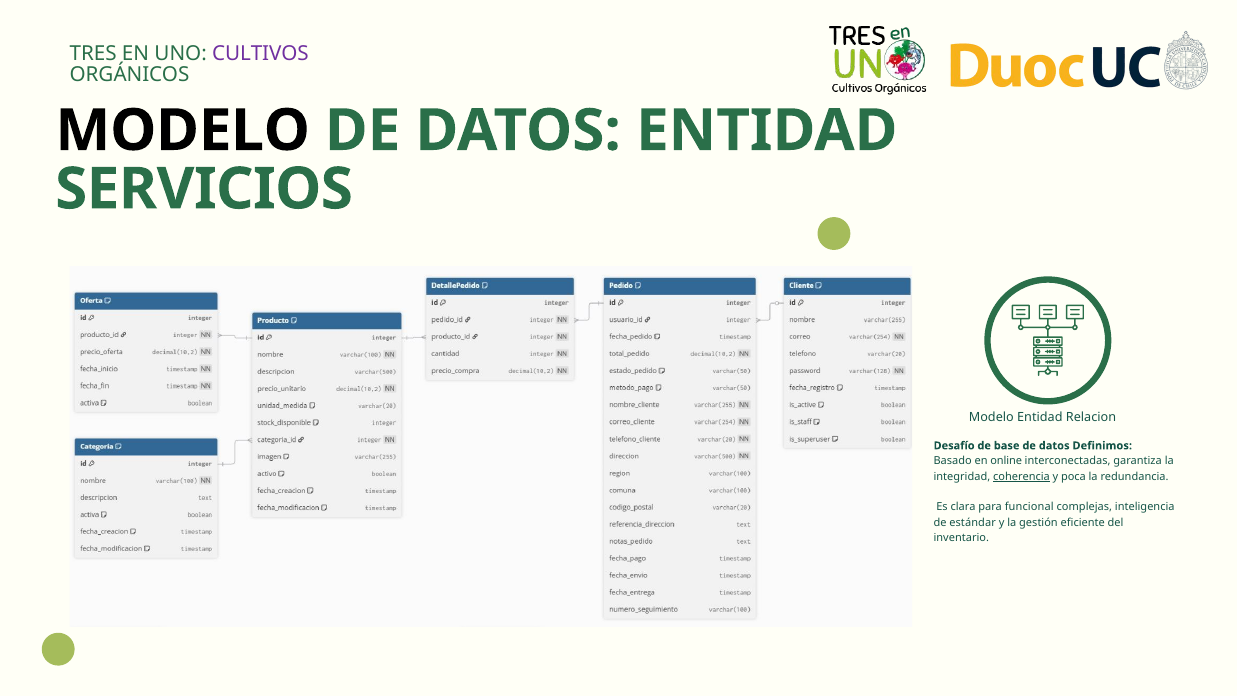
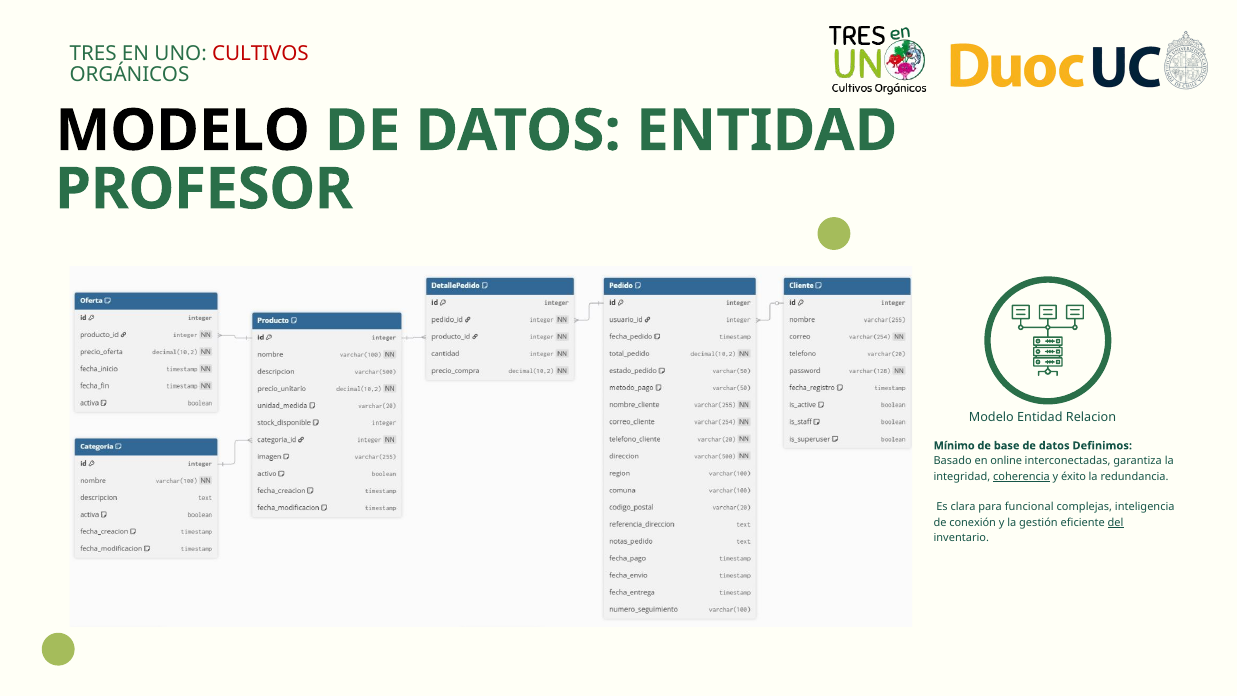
CULTIVOS colour: purple -> red
SERVICIOS: SERVICIOS -> PROFESOR
Desafío: Desafío -> Mínimo
poca: poca -> éxito
estándar: estándar -> conexión
del underline: none -> present
